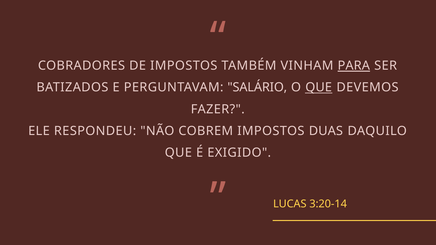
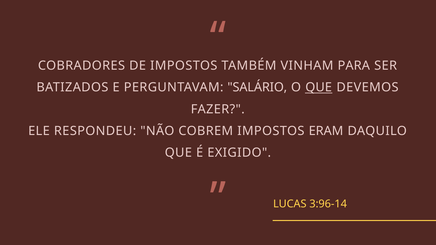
PARA underline: present -> none
DUAS: DUAS -> ERAM
3:20-14: 3:20-14 -> 3:96-14
